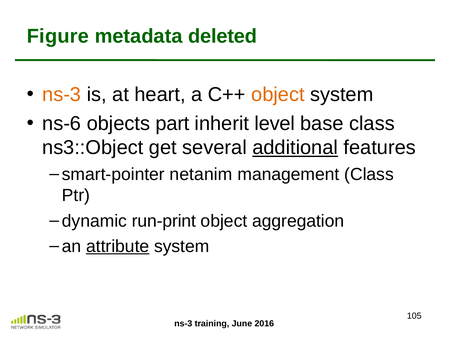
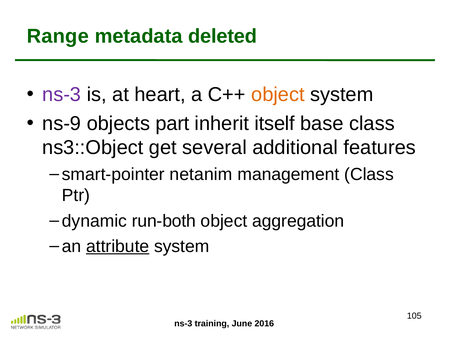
Figure: Figure -> Range
ns-3 at (62, 94) colour: orange -> purple
ns-6: ns-6 -> ns-9
level: level -> itself
additional underline: present -> none
run-print: run-print -> run-both
